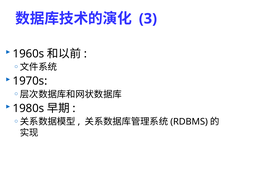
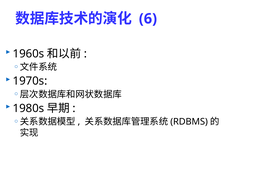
3: 3 -> 6
